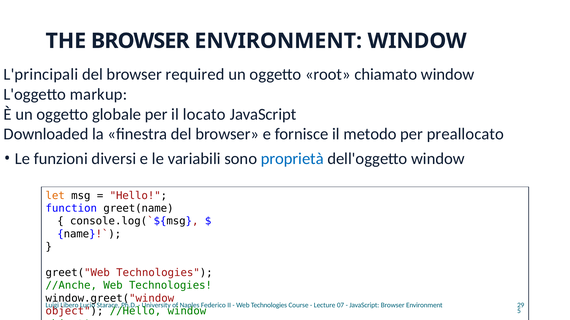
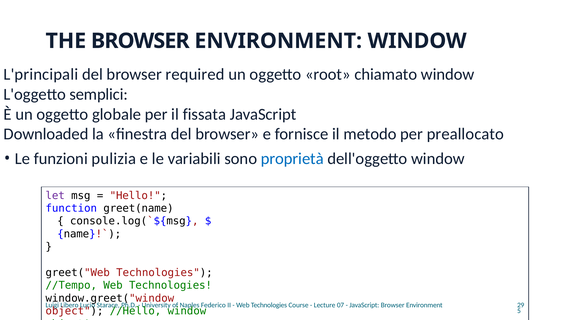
markup: markup -> semplici
locato: locato -> fissata
diversi: diversi -> pulizia
let colour: orange -> purple
//Anche: //Anche -> //Tempo
